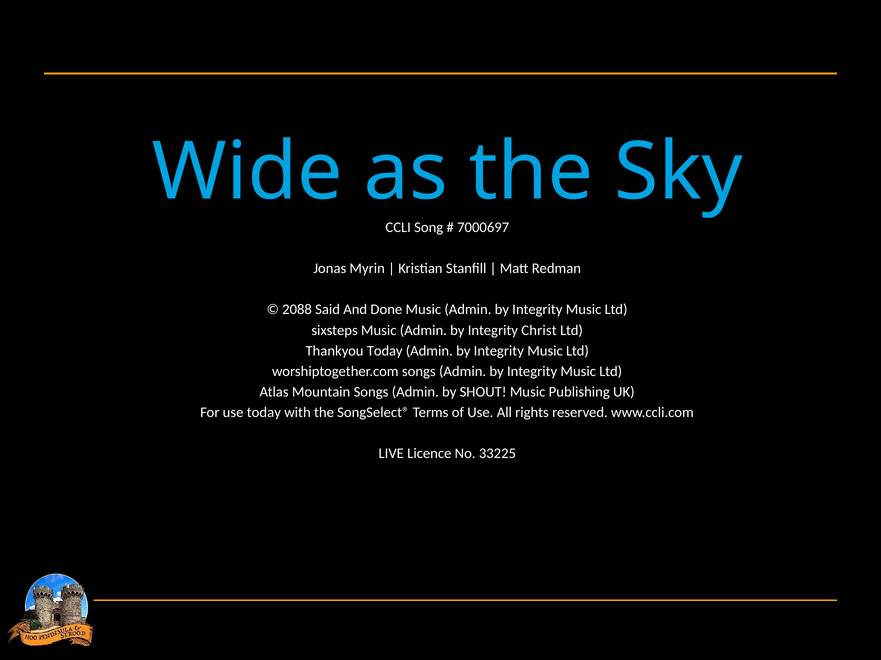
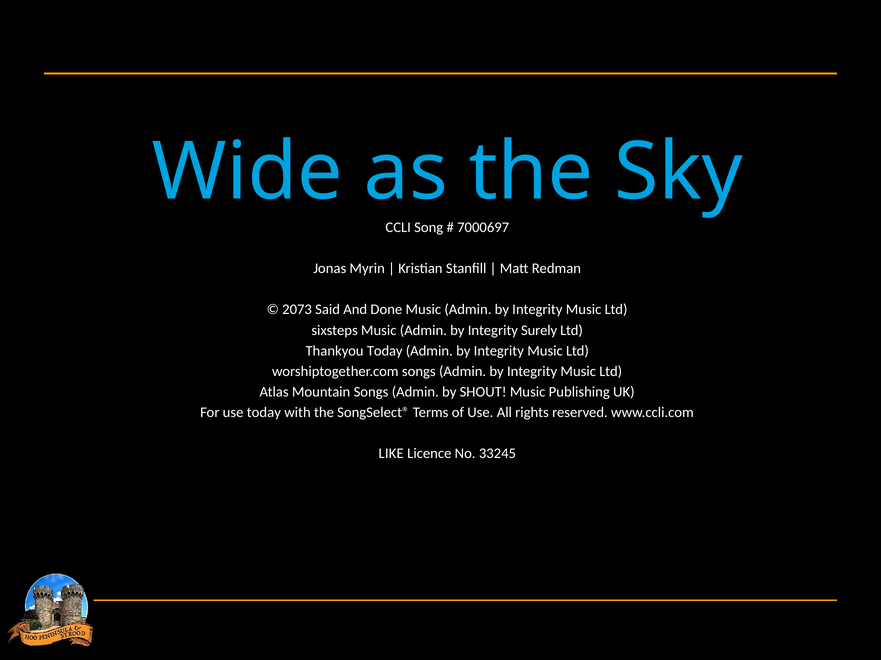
2088: 2088 -> 2073
Christ: Christ -> Surely
LIVE: LIVE -> LIKE
33225: 33225 -> 33245
